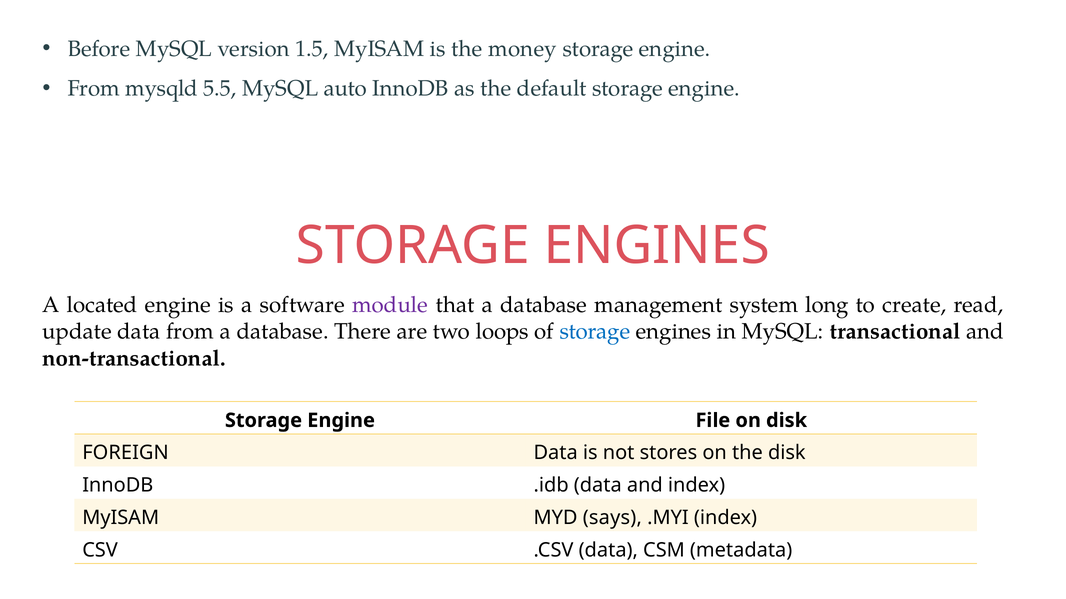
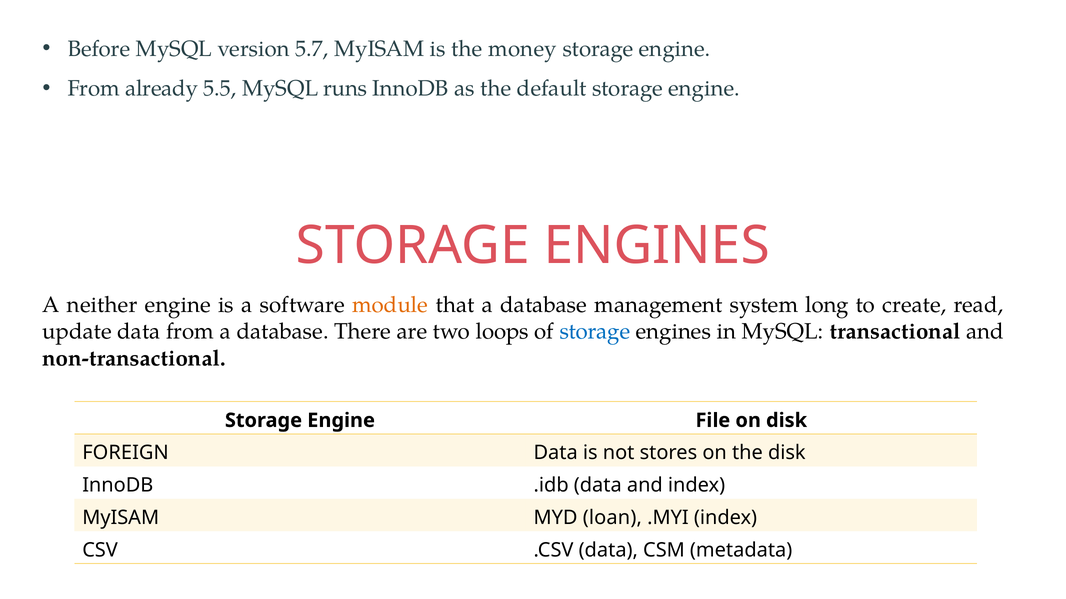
1.5: 1.5 -> 5.7
mysqld: mysqld -> already
auto: auto -> runs
located: located -> neither
module colour: purple -> orange
says: says -> loan
